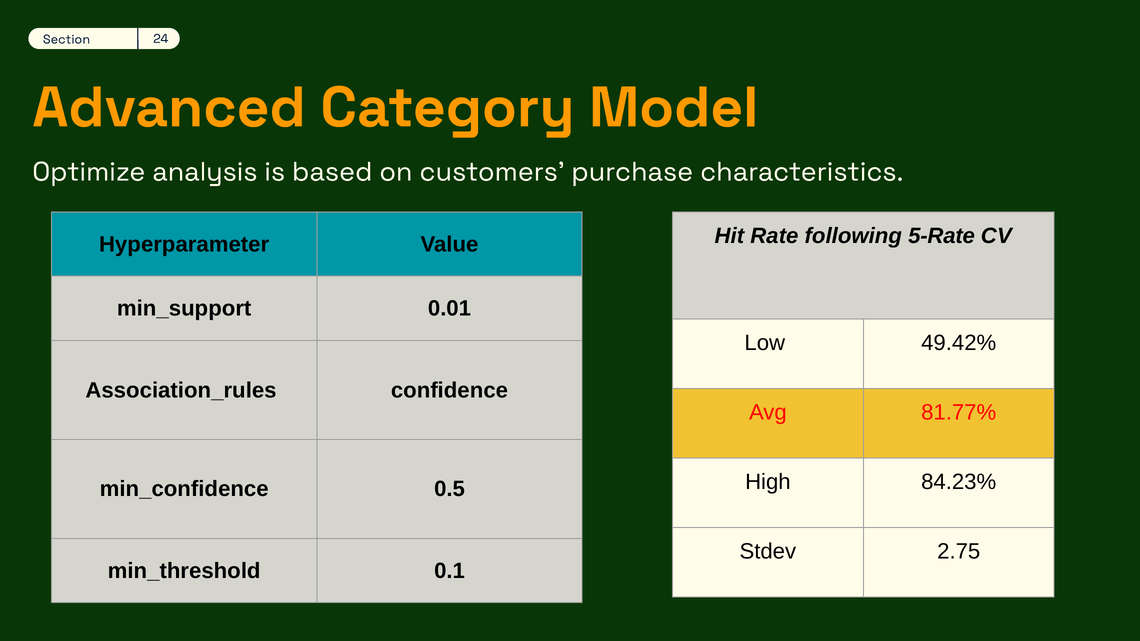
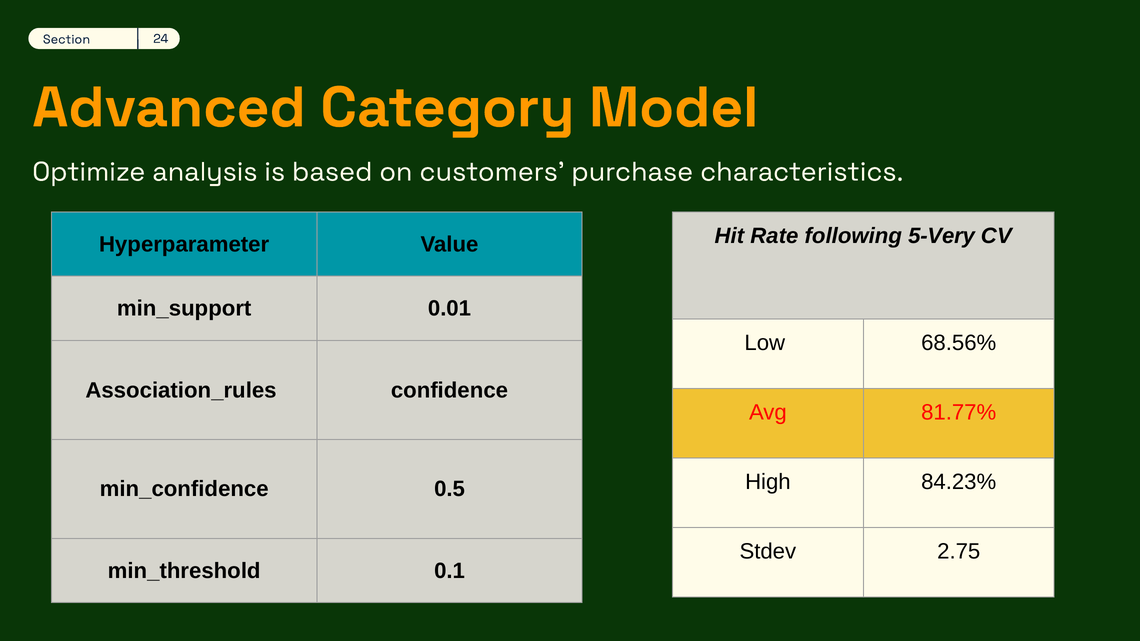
5-Rate: 5-Rate -> 5-Very
49.42%: 49.42% -> 68.56%
